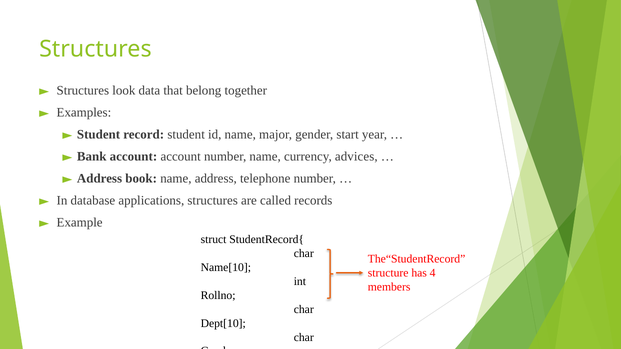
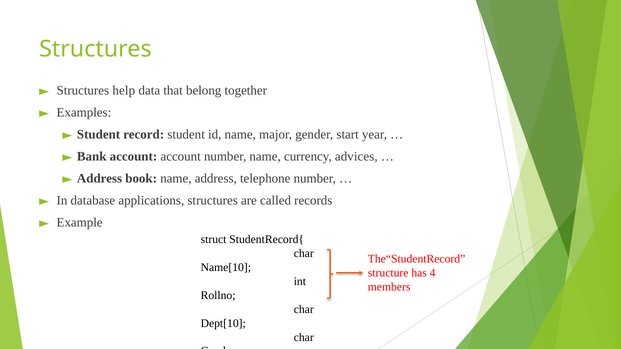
look: look -> help
